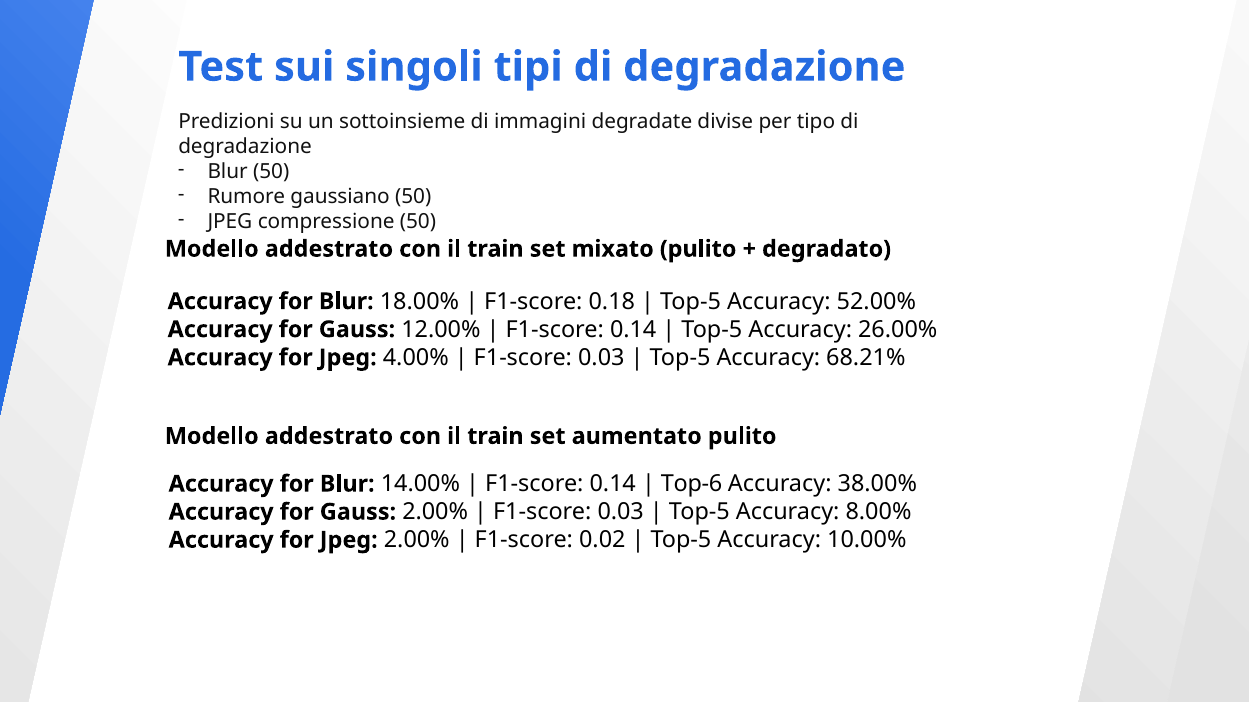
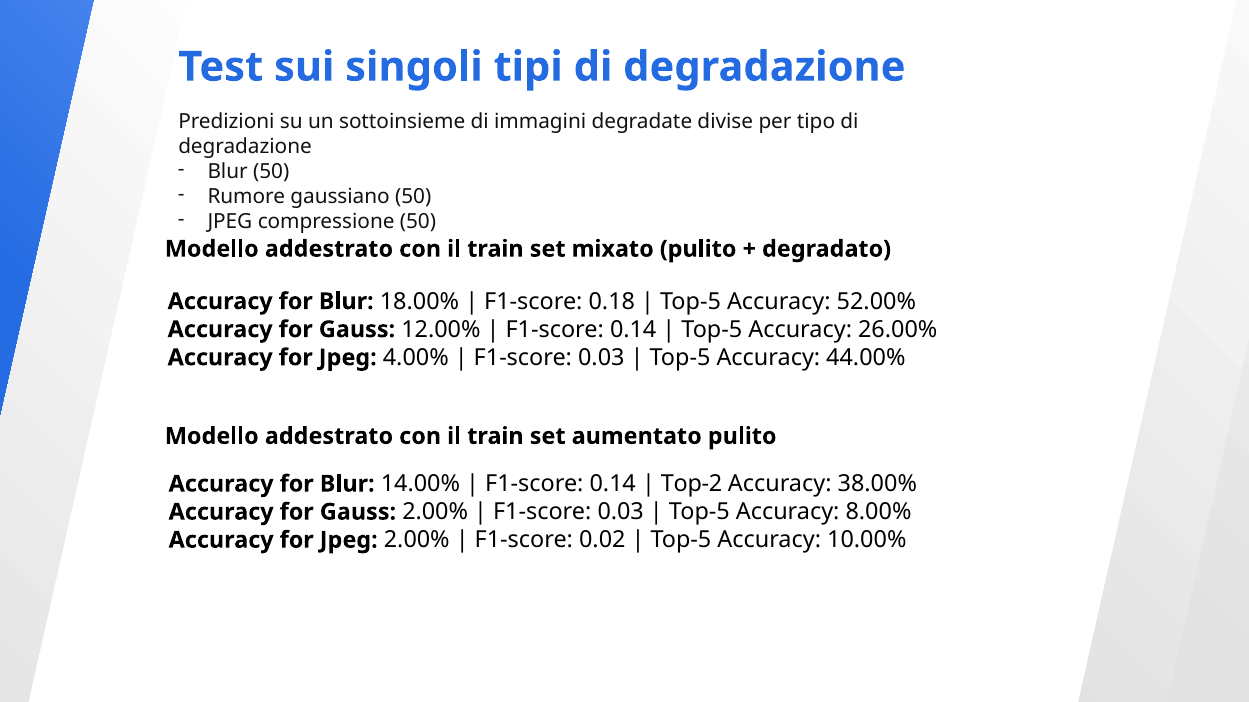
68.21%: 68.21% -> 44.00%
Top-6: Top-6 -> Top-2
